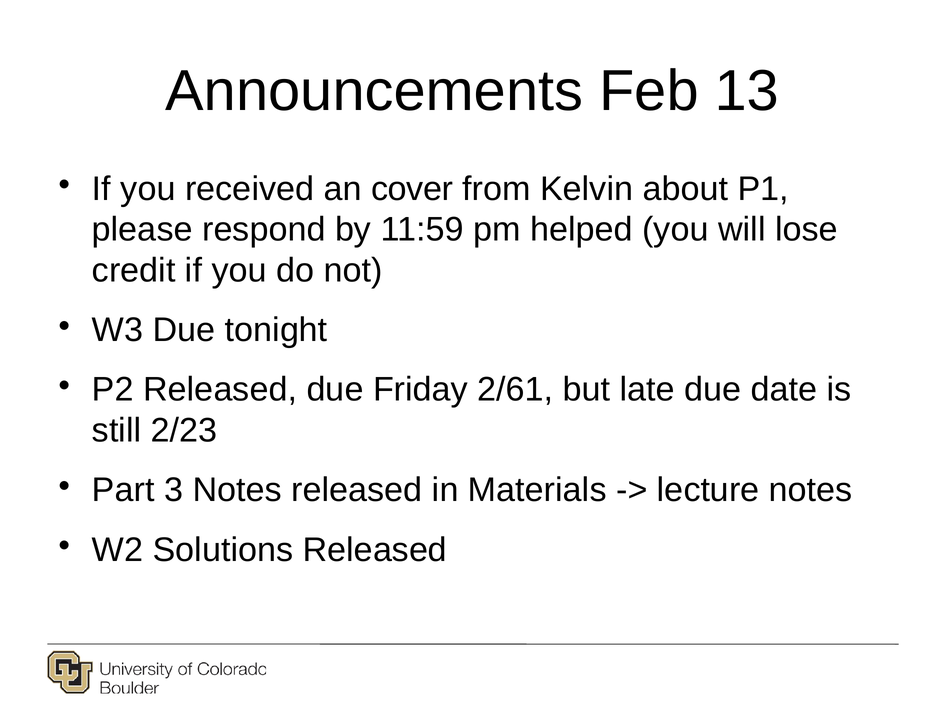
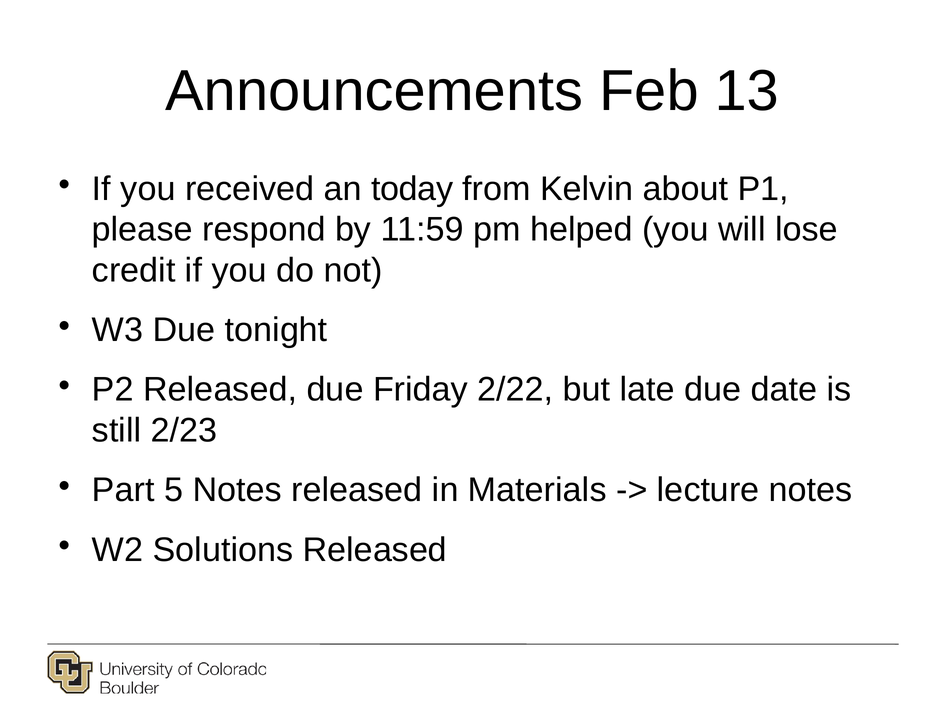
cover: cover -> today
2/61: 2/61 -> 2/22
3: 3 -> 5
